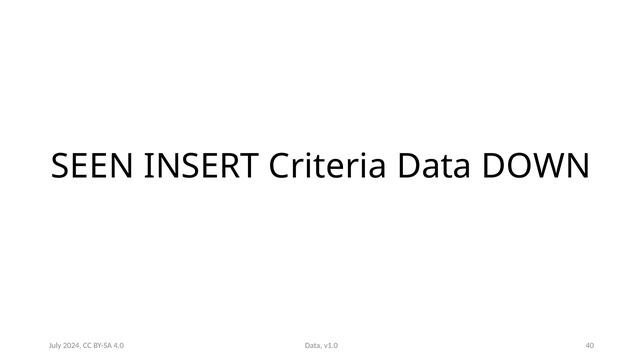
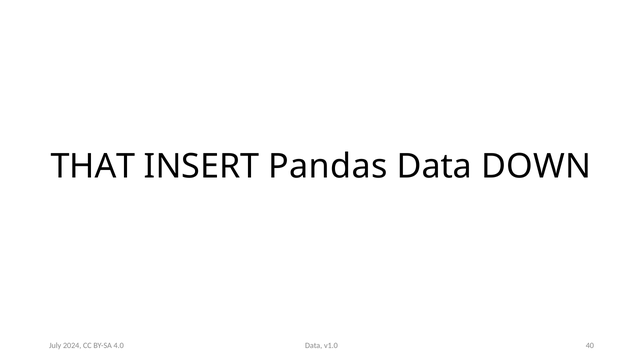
SEEN: SEEN -> THAT
Criteria: Criteria -> Pandas
